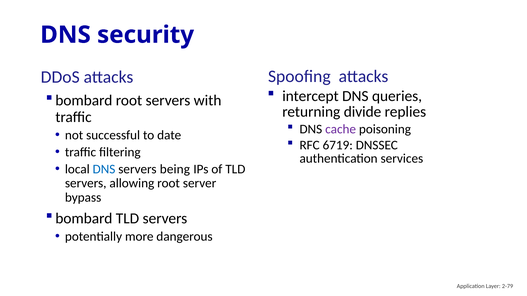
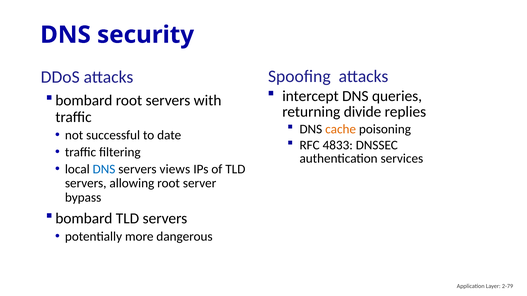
cache colour: purple -> orange
6719: 6719 -> 4833
being: being -> views
